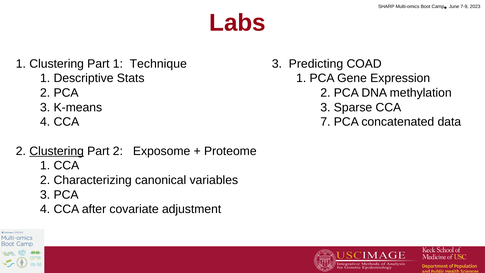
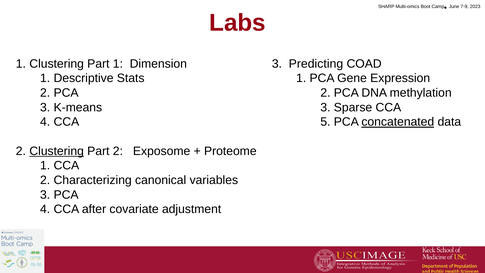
Technique: Technique -> Dimension
7: 7 -> 5
concatenated underline: none -> present
